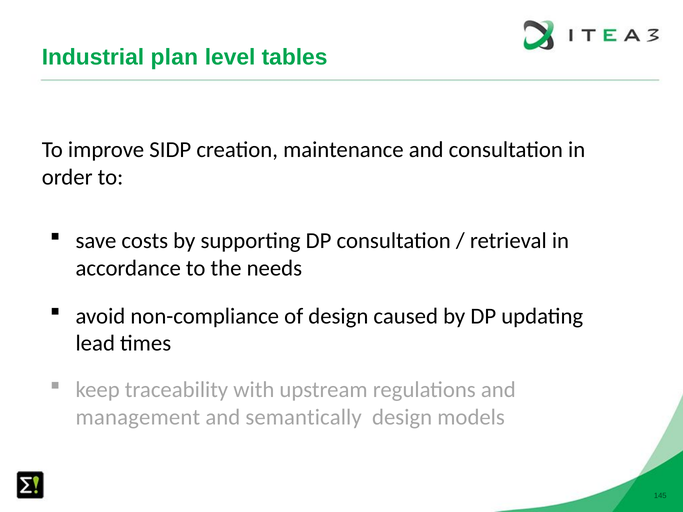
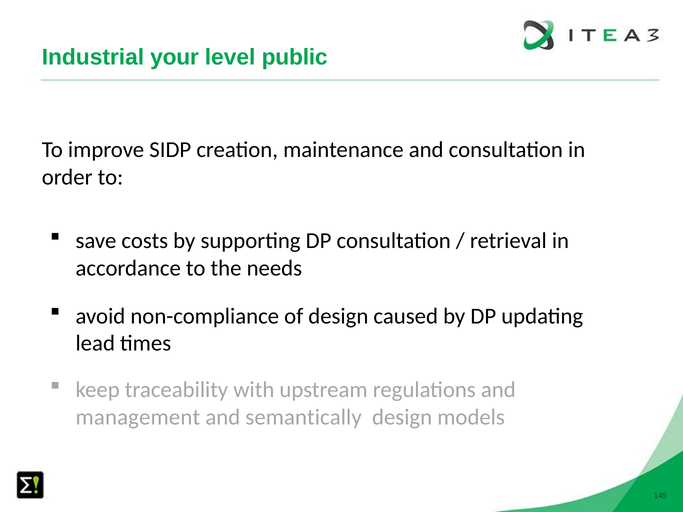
plan: plan -> your
tables: tables -> public
